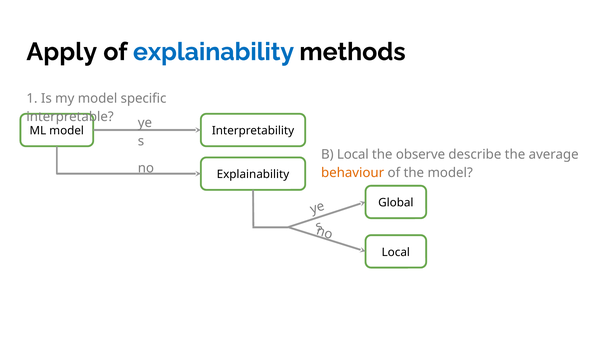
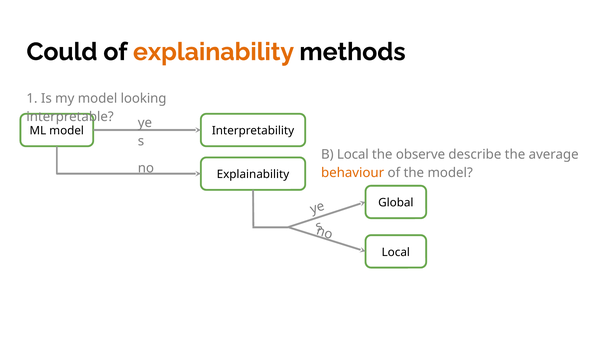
Apply: Apply -> Could
explainability at (214, 52) colour: blue -> orange
specific: specific -> looking
